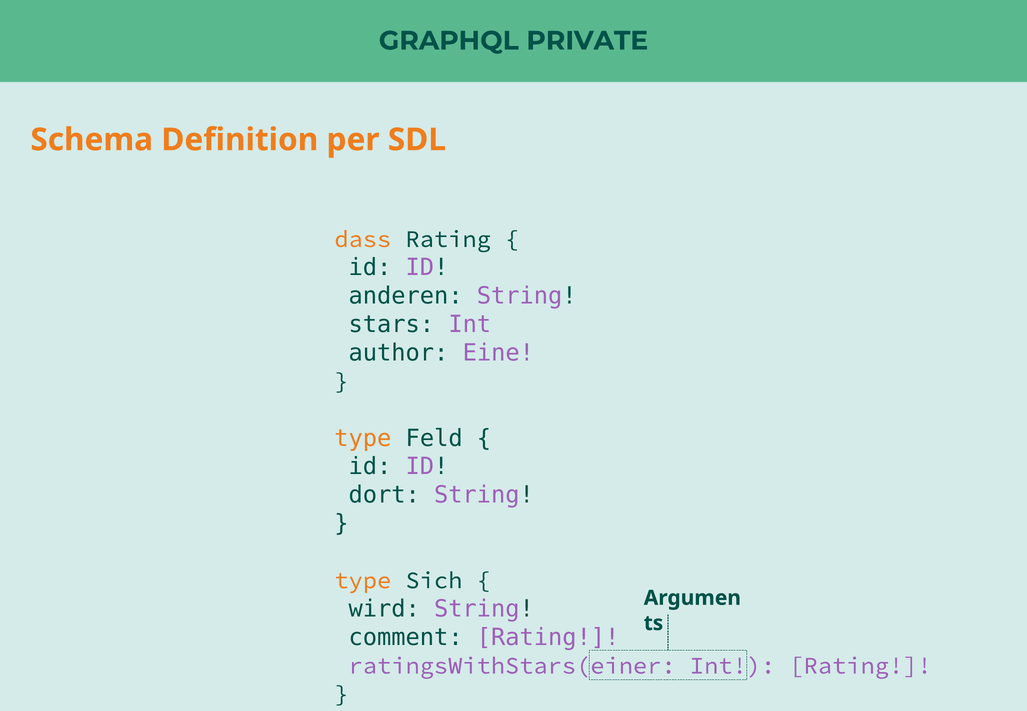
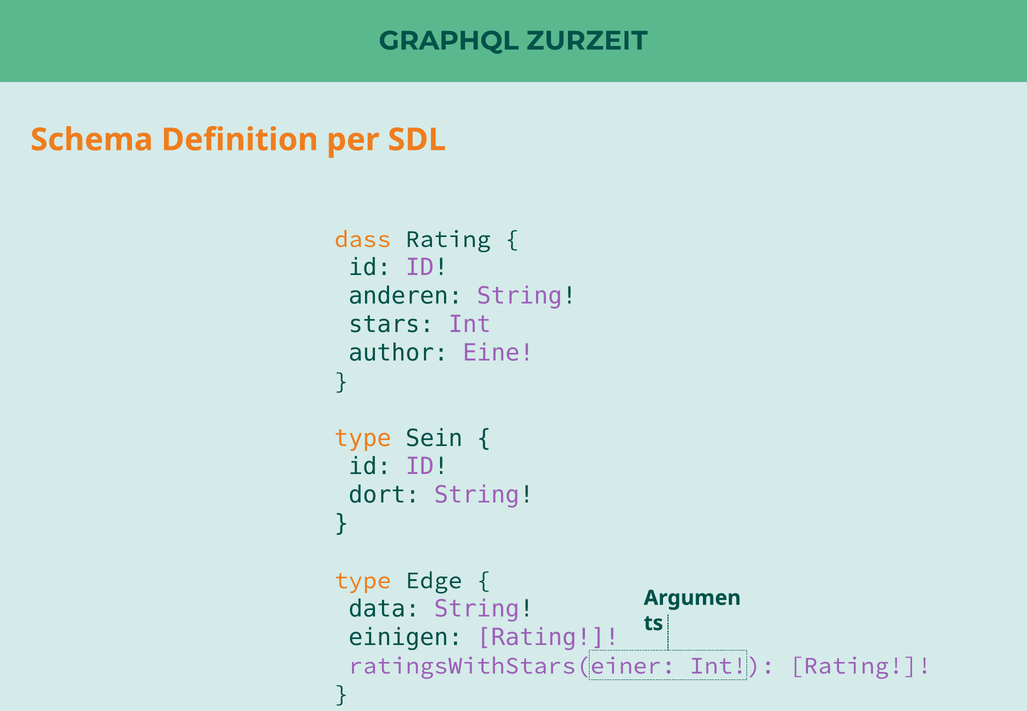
PRIVATE: PRIVATE -> ZURZEIT
Feld: Feld -> Sein
Sich: Sich -> Edge
wird: wird -> data
comment: comment -> einigen
